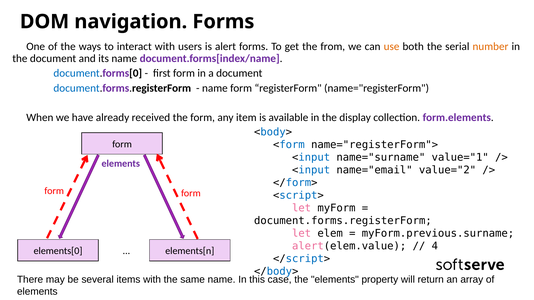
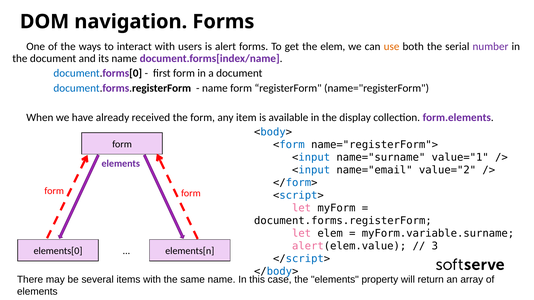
the from: from -> elem
number colour: orange -> purple
myForm.previous.surname: myForm.previous.surname -> myForm.variable.surname
4: 4 -> 3
